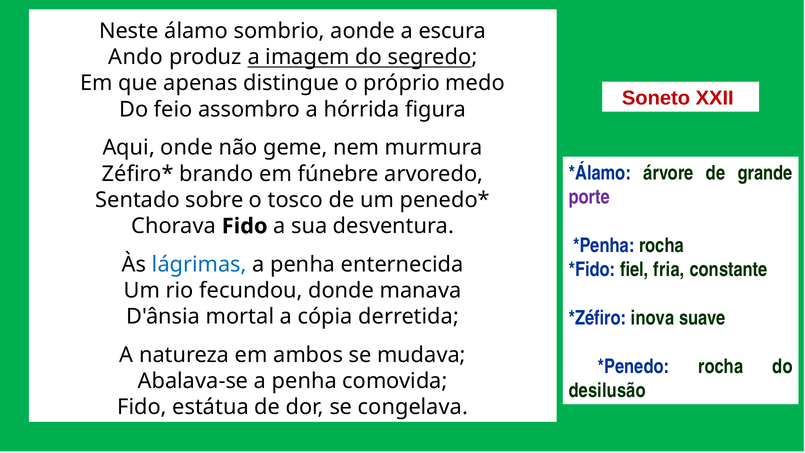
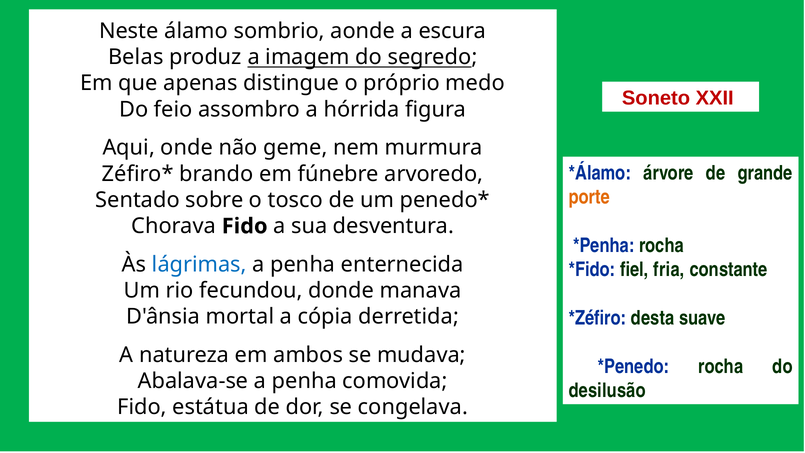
Ando: Ando -> Belas
porte colour: purple -> orange
inova: inova -> desta
